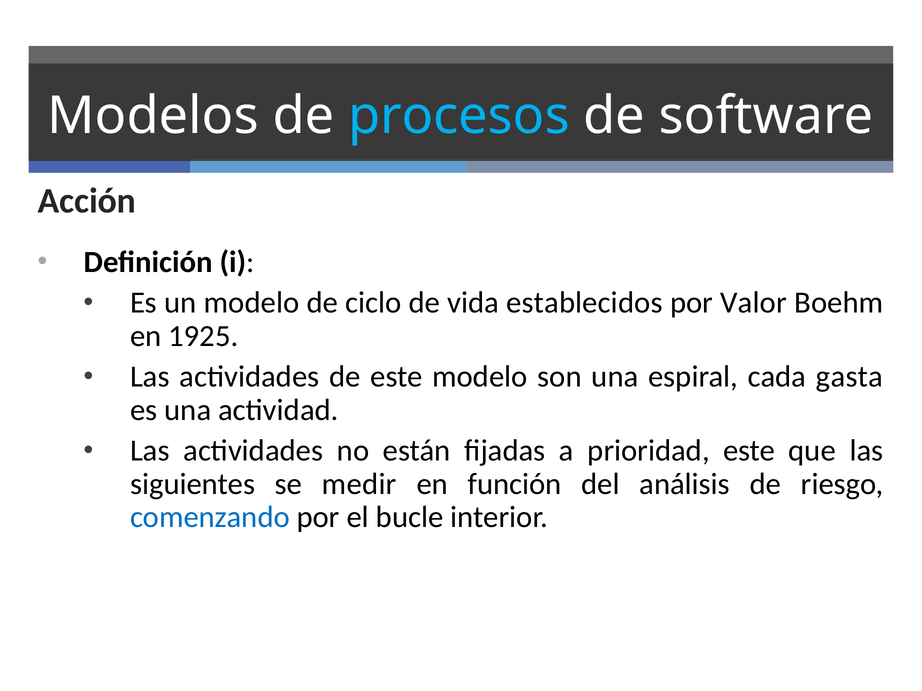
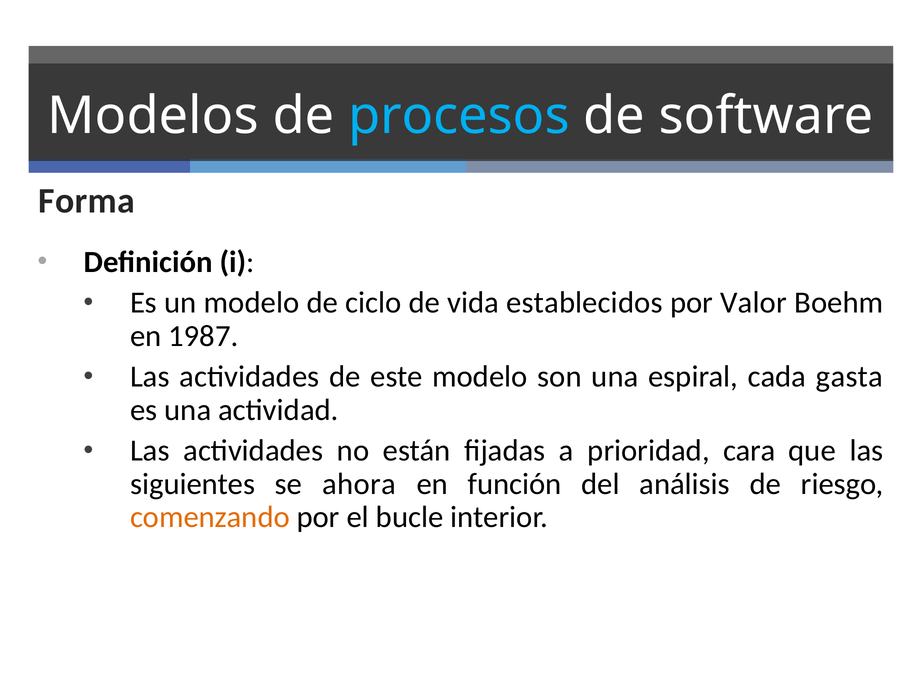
Acción: Acción -> Forma
1925: 1925 -> 1987
prioridad este: este -> cara
medir: medir -> ahora
comenzando colour: blue -> orange
